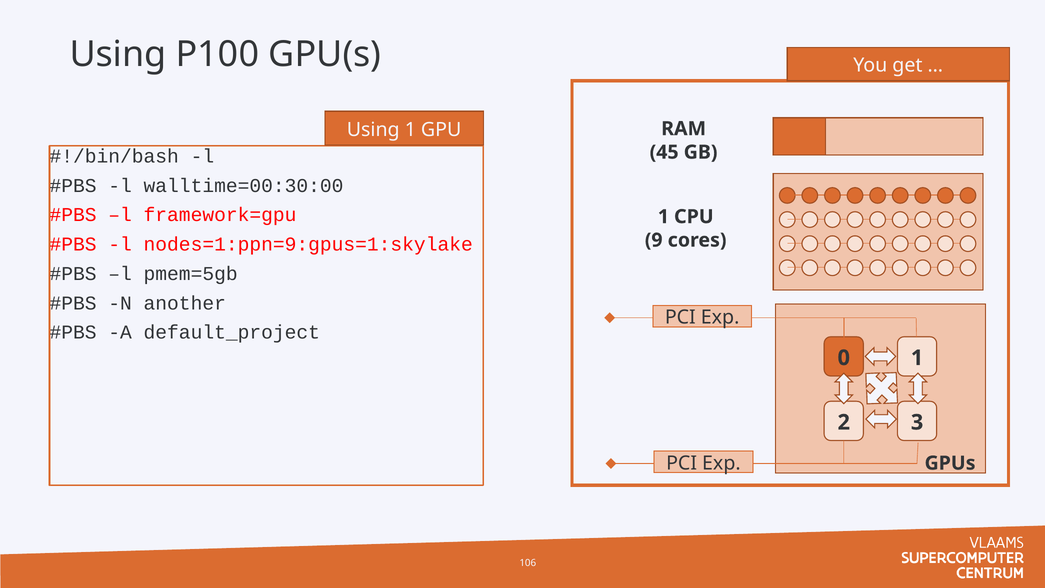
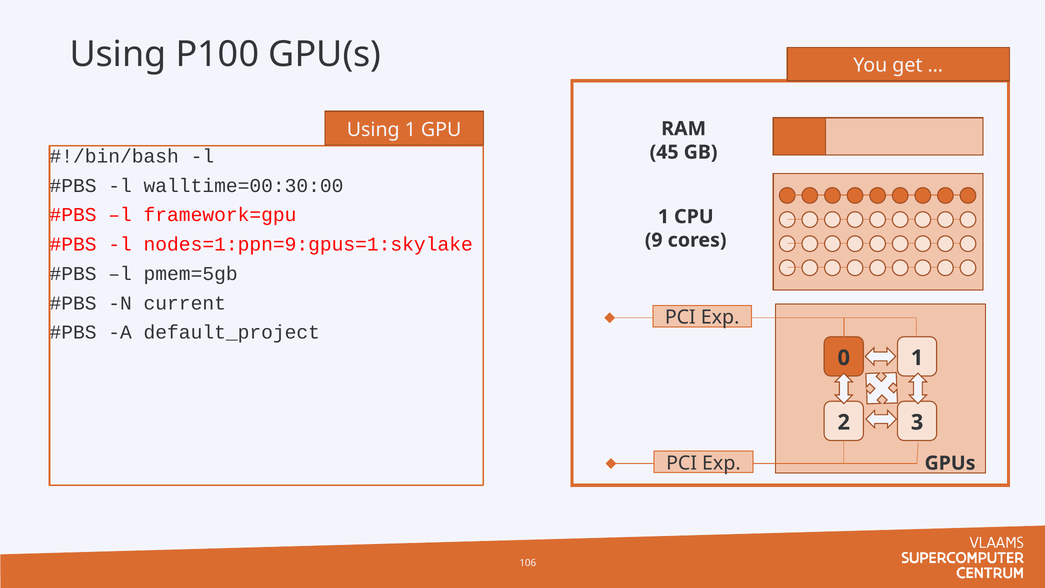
another: another -> current
